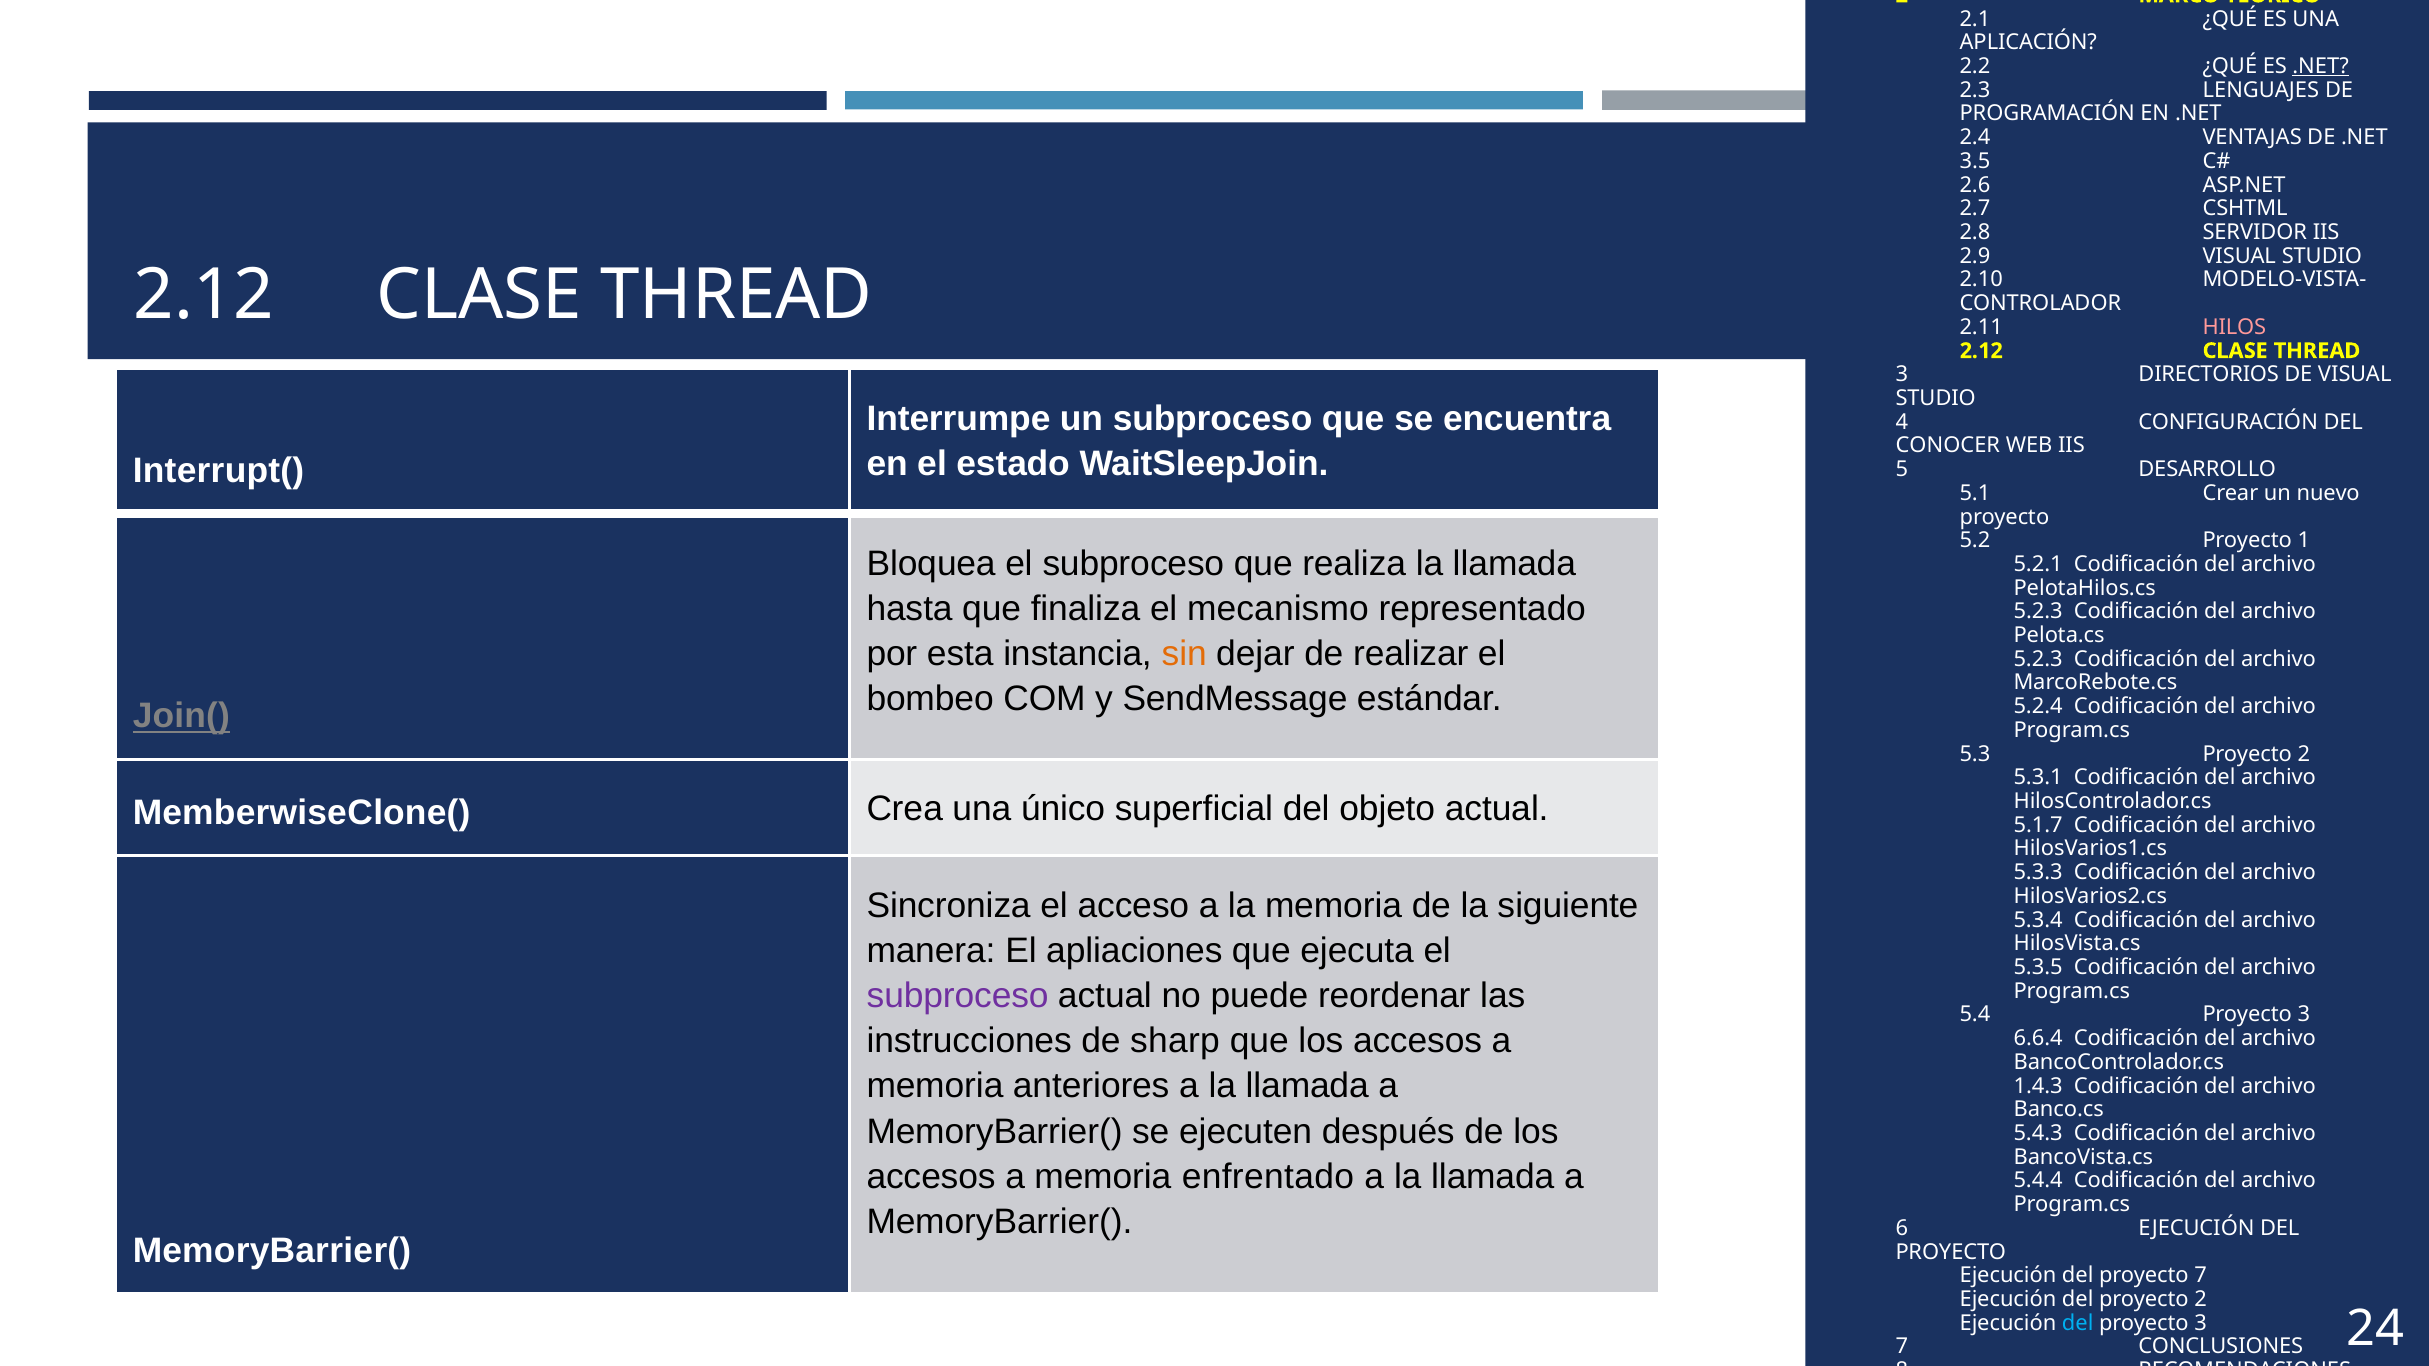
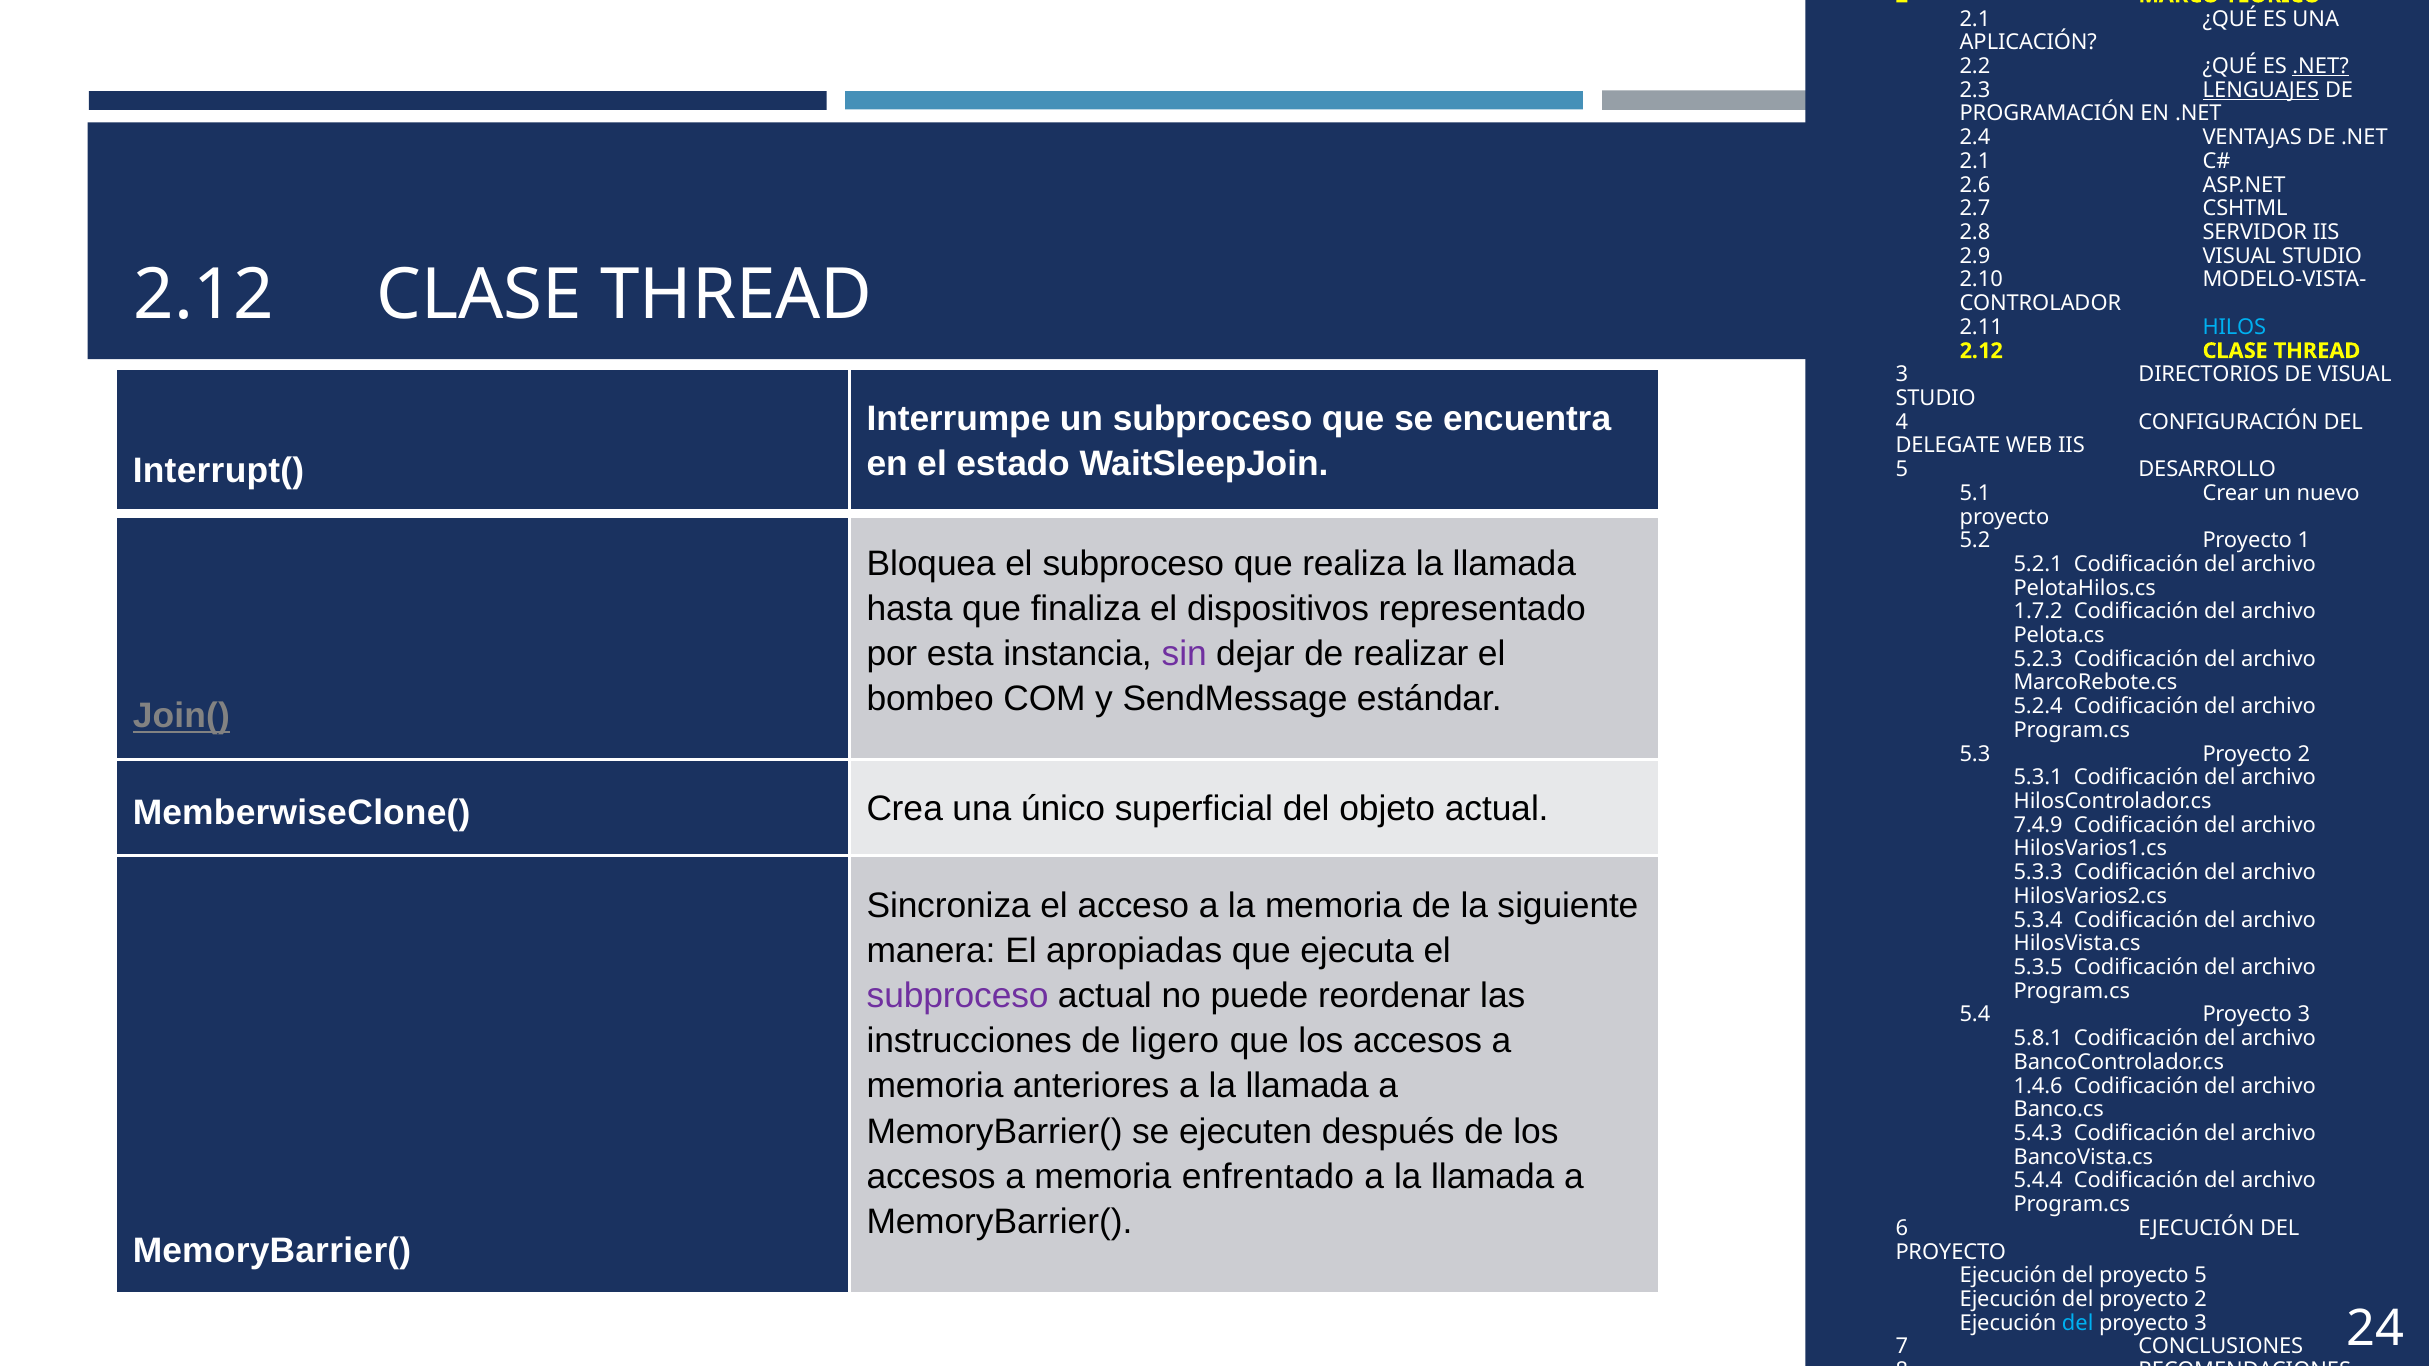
LENGUAJES underline: none -> present
3.5 at (1975, 161): 3.5 -> 2.1
HILOS colour: pink -> light blue
CONOCER: CONOCER -> DELEGATE
mecanismo: mecanismo -> dispositivos
5.2.3 at (2038, 612): 5.2.3 -> 1.7.2
sin colour: orange -> purple
5.1.7: 5.1.7 -> 7.4.9
apliaciones: apliaciones -> apropiadas
sharp: sharp -> ligero
6.6.4: 6.6.4 -> 5.8.1
1.4.3: 1.4.3 -> 1.4.6
proyecto 7: 7 -> 5
